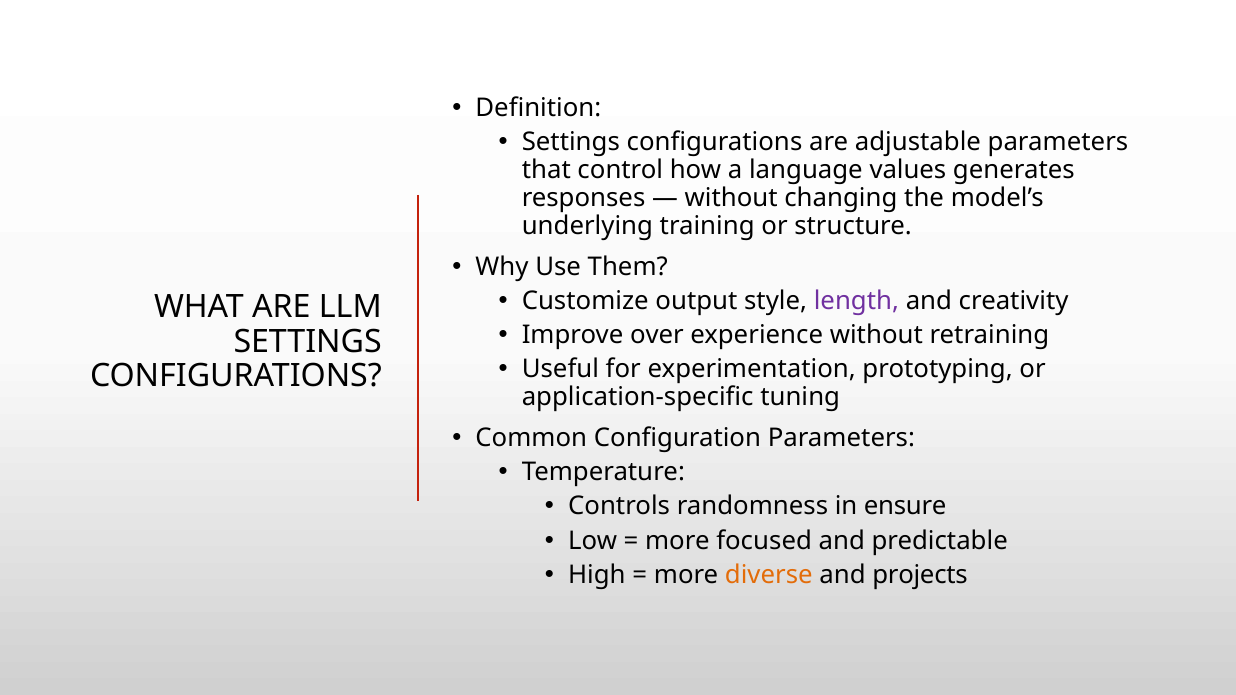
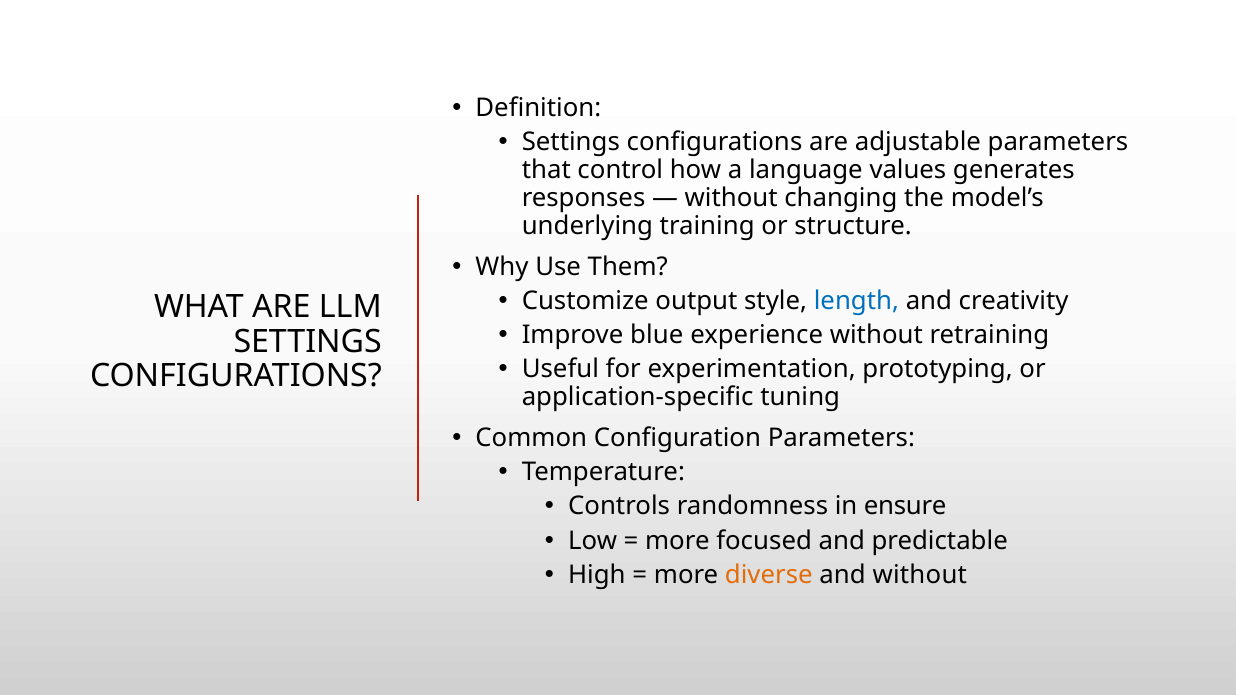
length colour: purple -> blue
over: over -> blue
and projects: projects -> without
